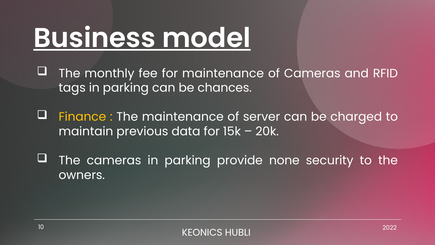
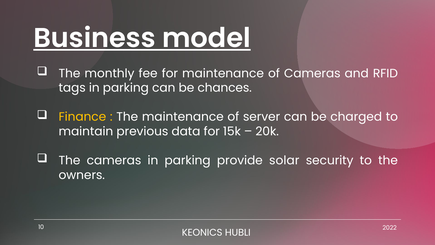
none: none -> solar
